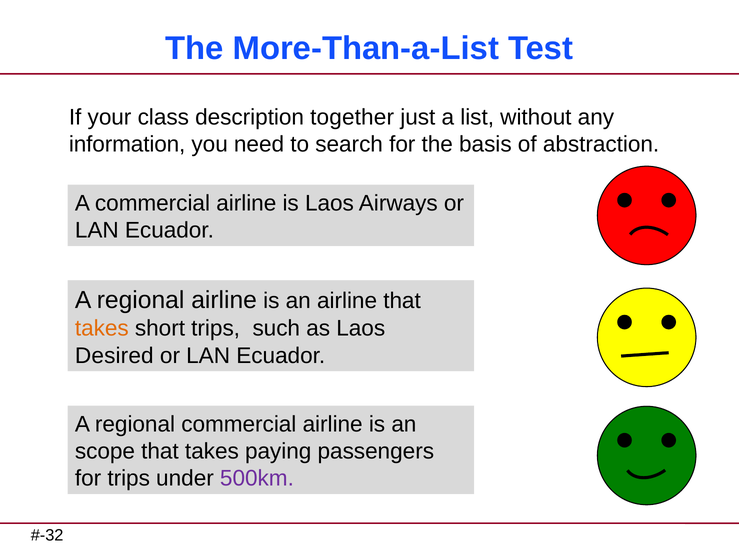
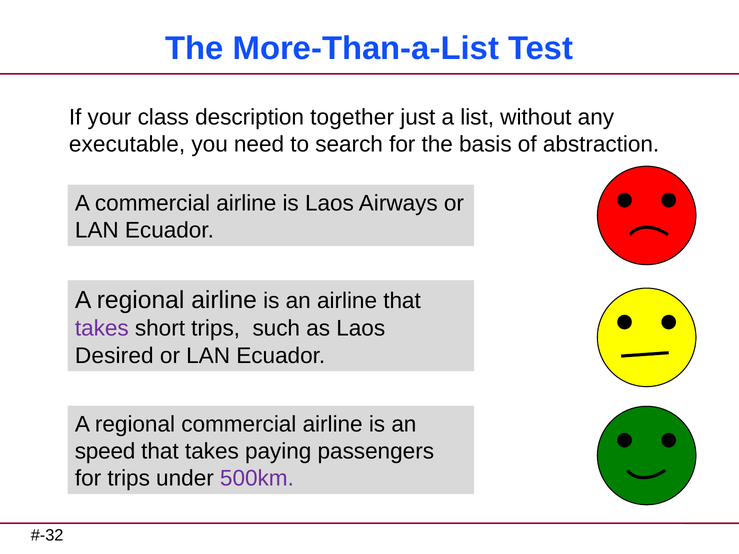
information: information -> executable
takes at (102, 329) colour: orange -> purple
scope: scope -> speed
